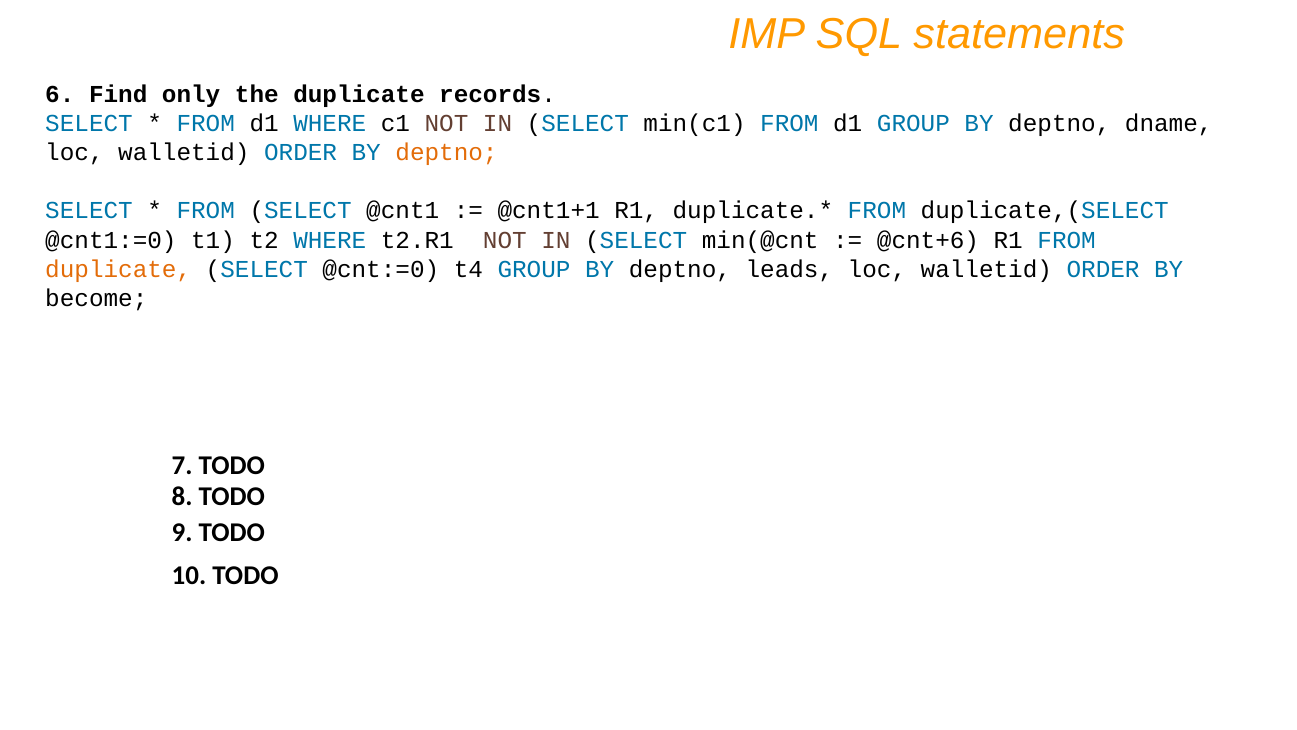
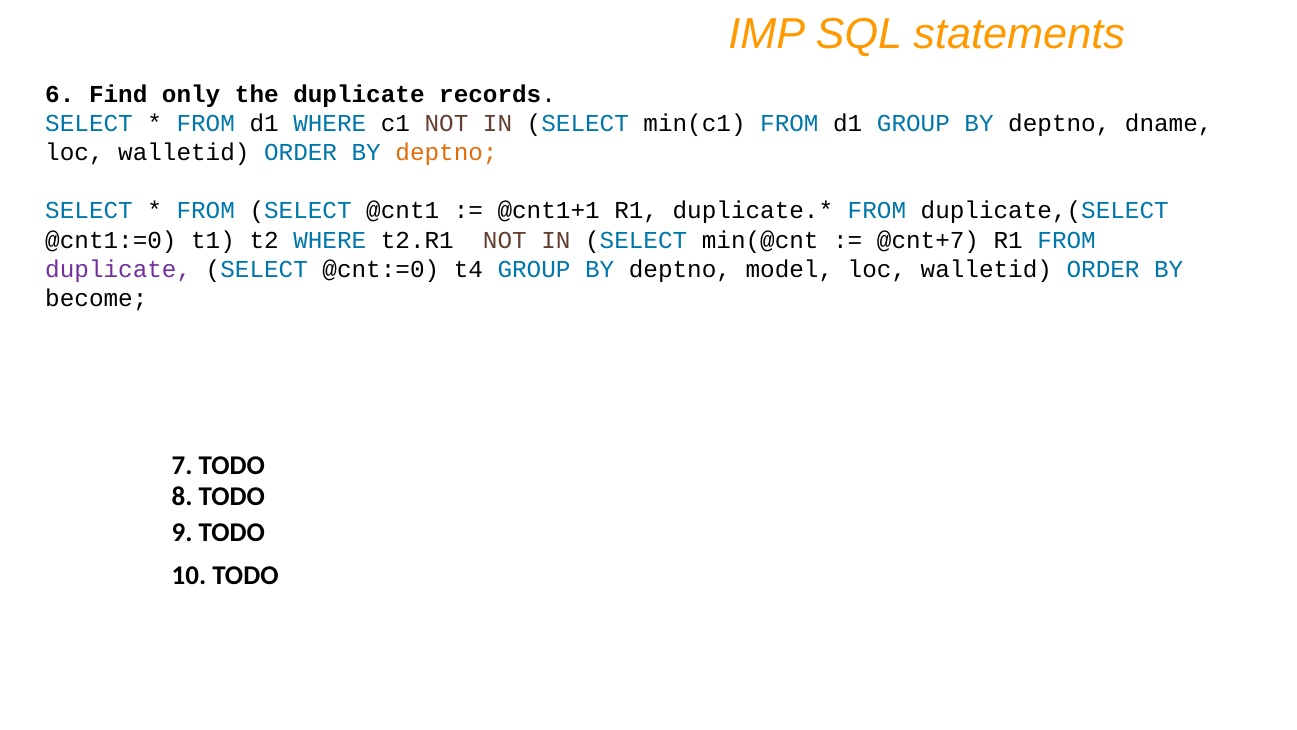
@cnt+6: @cnt+6 -> @cnt+7
duplicate at (118, 269) colour: orange -> purple
leads: leads -> model
